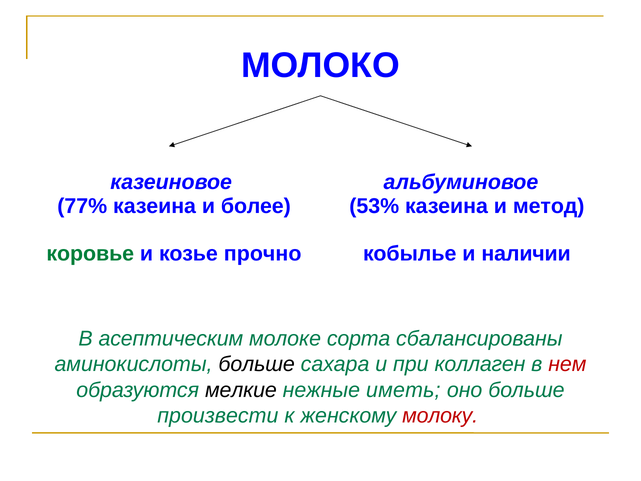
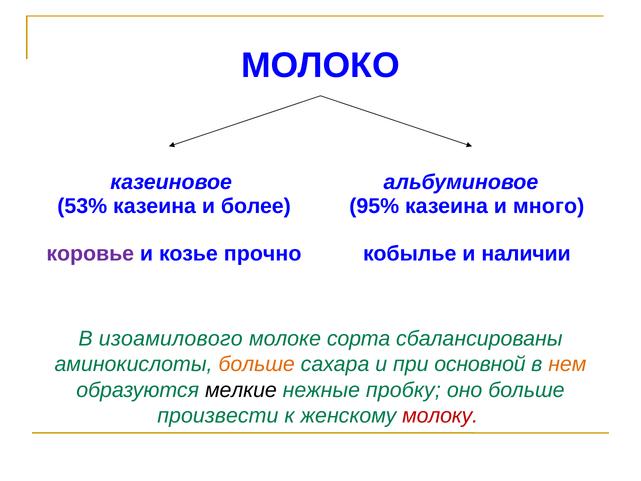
77%: 77% -> 53%
53%: 53% -> 95%
метод: метод -> много
коровье colour: green -> purple
асептическим: асептическим -> изоамилового
больше at (257, 364) colour: black -> orange
коллаген: коллаген -> основной
нем colour: red -> orange
иметь: иметь -> пробку
